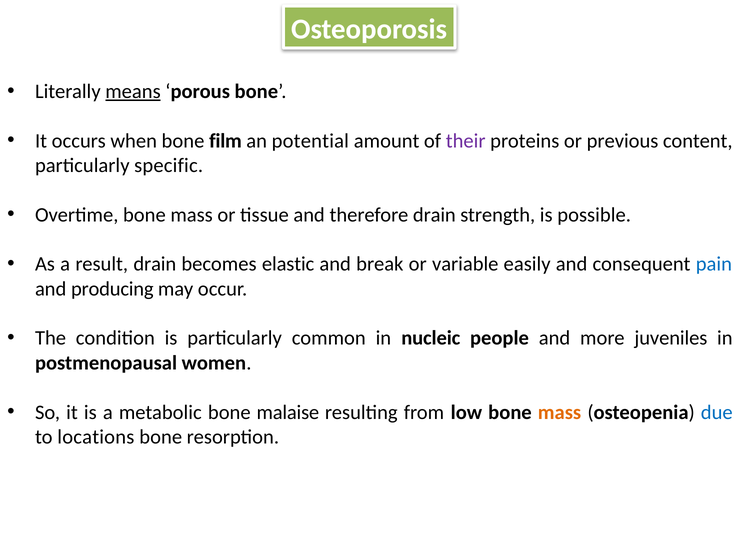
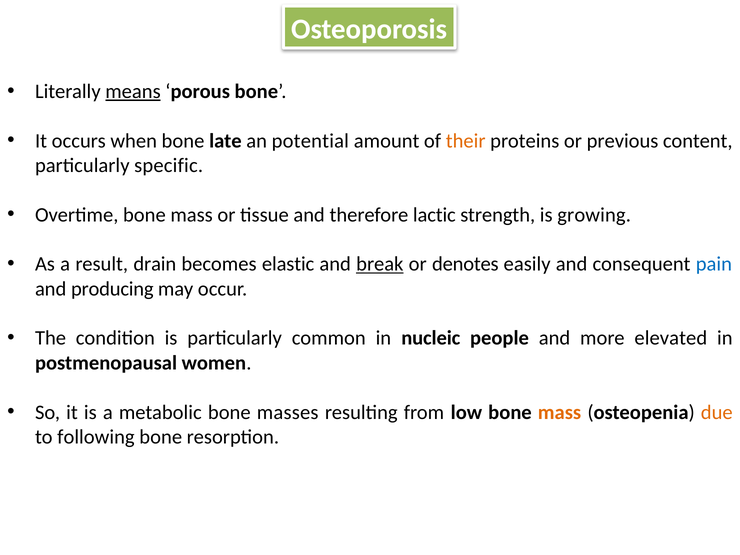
film: film -> late
their colour: purple -> orange
therefore drain: drain -> lactic
possible: possible -> growing
break underline: none -> present
variable: variable -> denotes
juveniles: juveniles -> elevated
malaise: malaise -> masses
due colour: blue -> orange
locations: locations -> following
